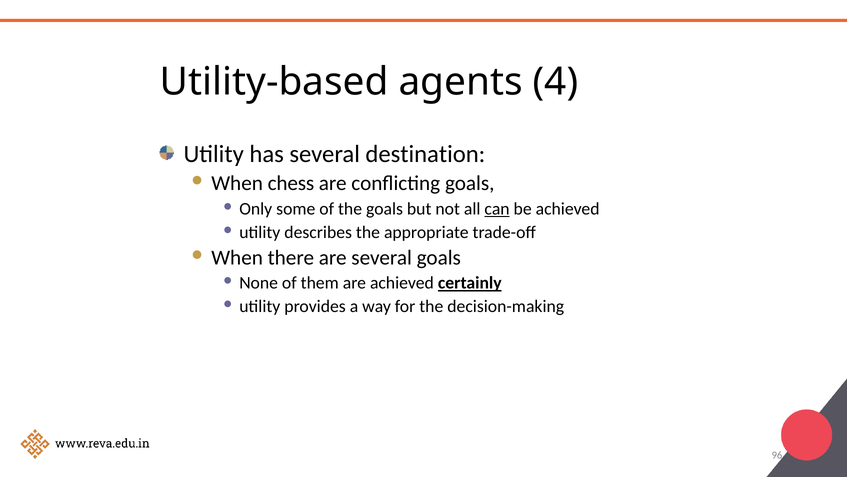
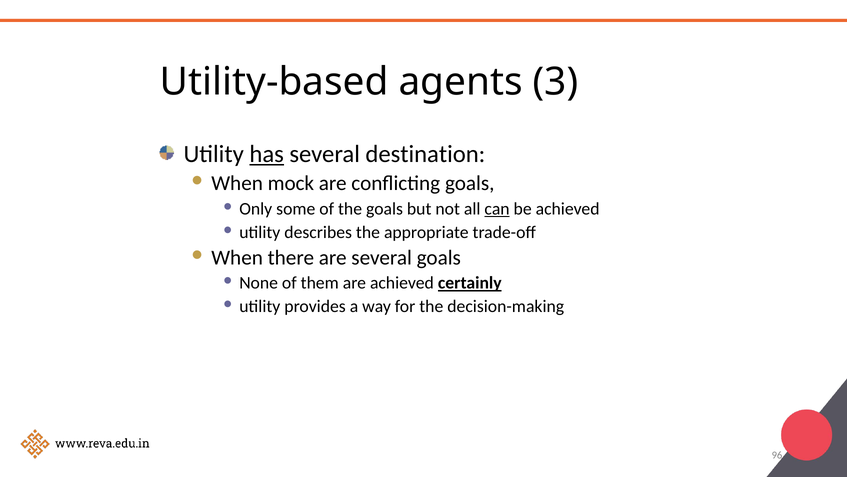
4: 4 -> 3
has underline: none -> present
chess: chess -> mock
